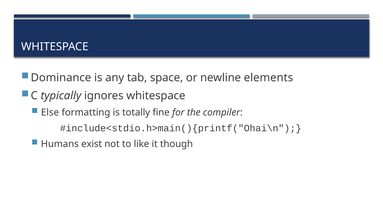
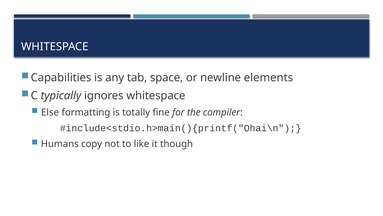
Dominance: Dominance -> Capabilities
exist: exist -> copy
